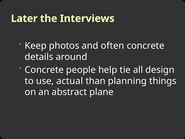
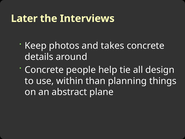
often: often -> takes
actual: actual -> within
